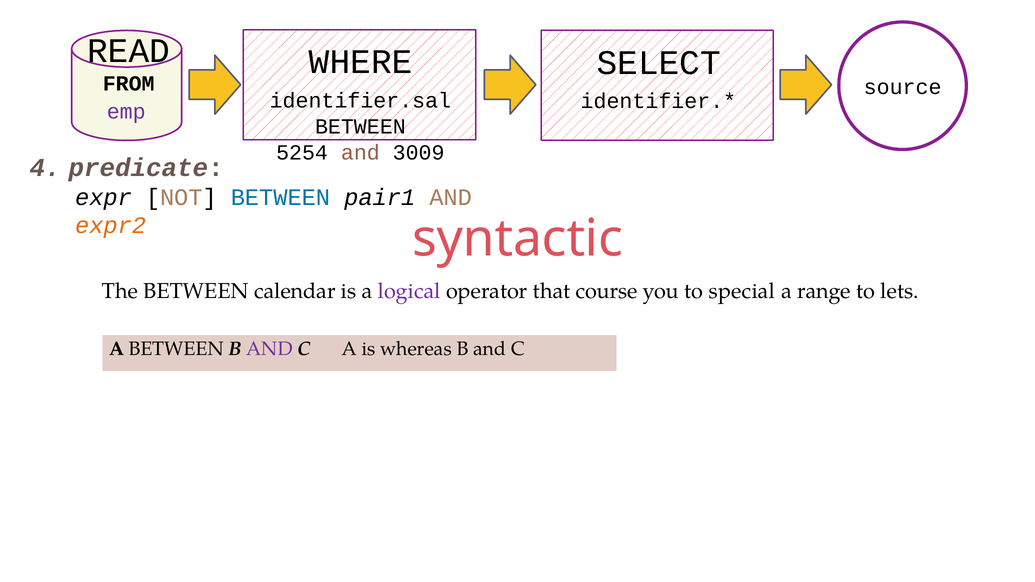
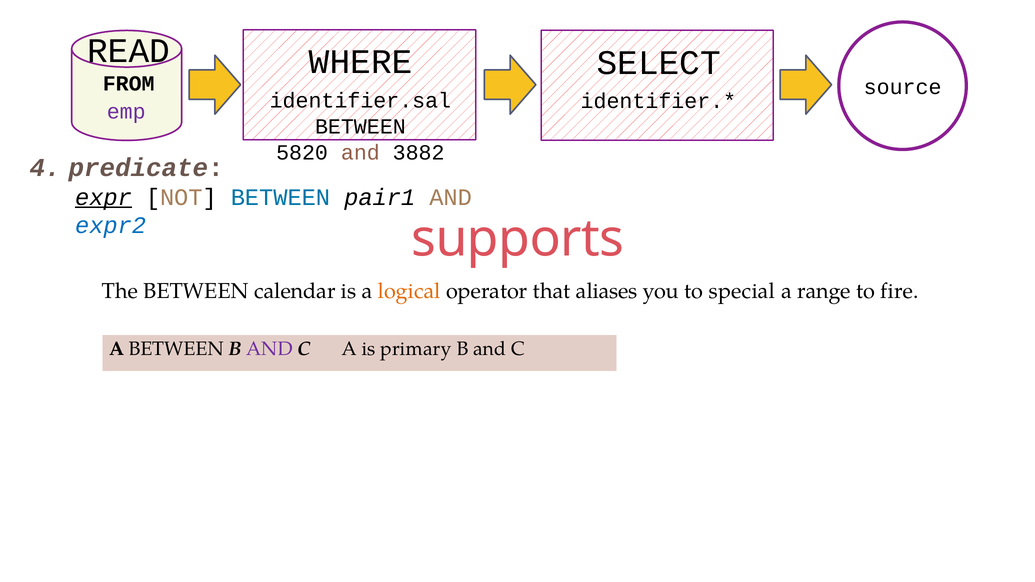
5254: 5254 -> 5820
3009: 3009 -> 3882
expr underline: none -> present
expr2 colour: orange -> blue
syntactic: syntactic -> supports
logical colour: purple -> orange
course: course -> aliases
lets: lets -> fire
whereas: whereas -> primary
